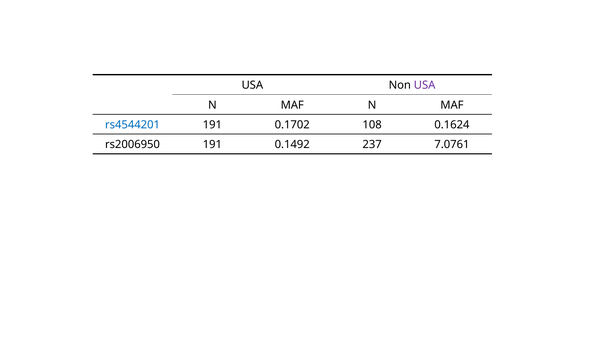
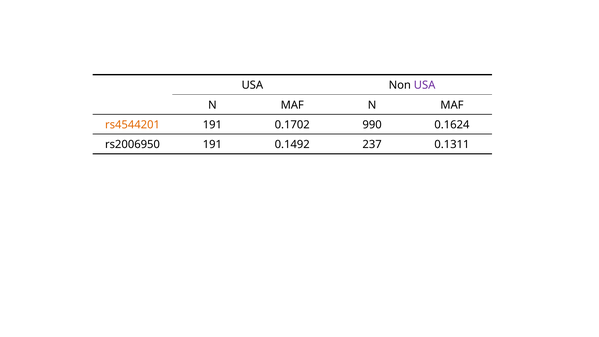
rs4544201 colour: blue -> orange
108: 108 -> 990
7.0761: 7.0761 -> 0.1311
